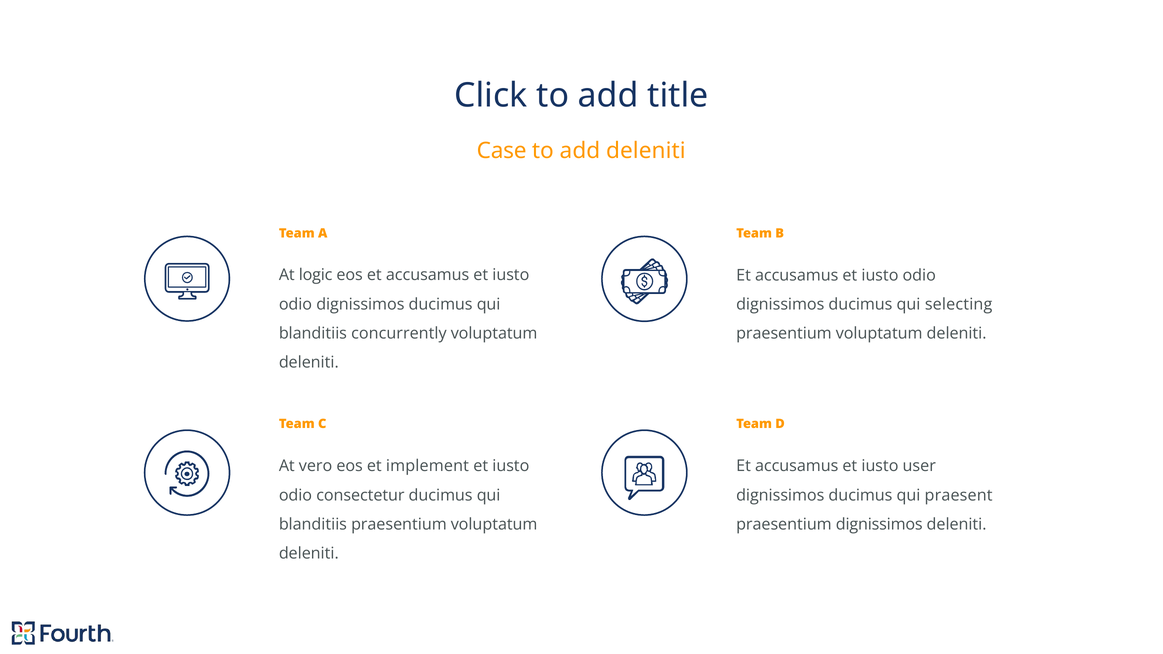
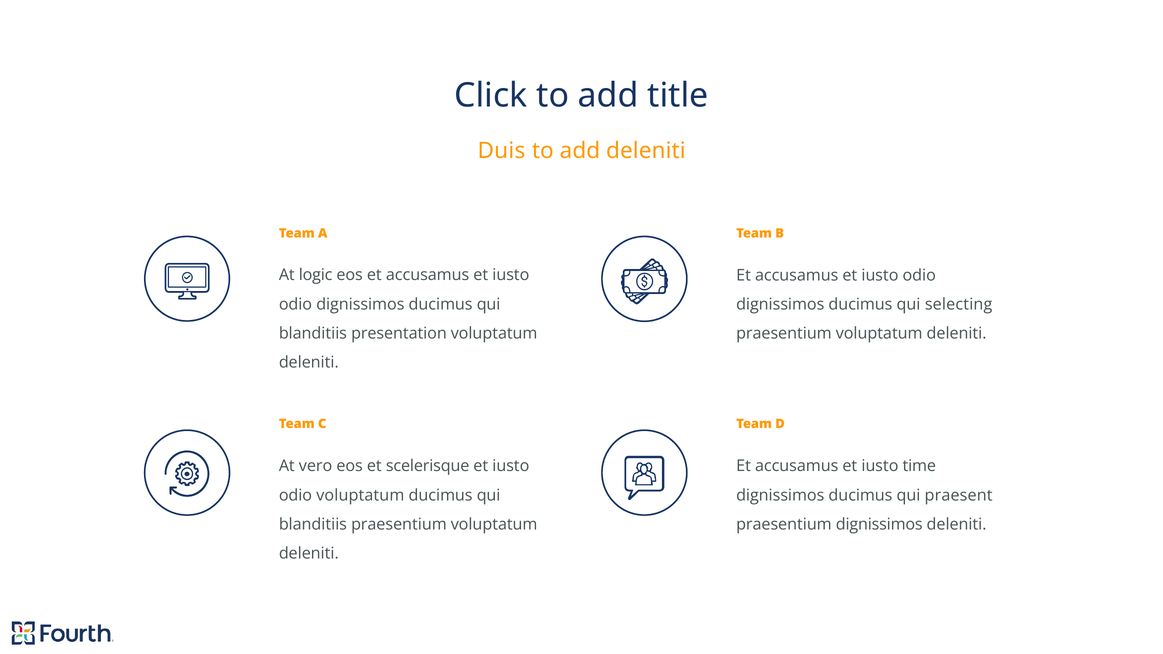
Case: Case -> Duis
concurrently: concurrently -> presentation
implement: implement -> scelerisque
user: user -> time
odio consectetur: consectetur -> voluptatum
